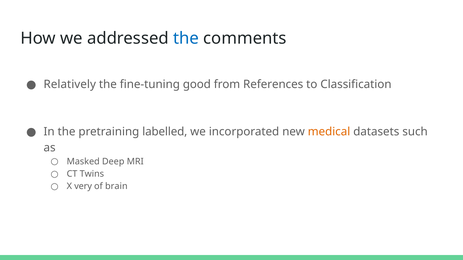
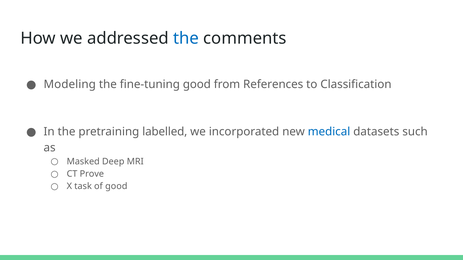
Relatively: Relatively -> Modeling
medical colour: orange -> blue
Twins: Twins -> Prove
very: very -> task
of brain: brain -> good
